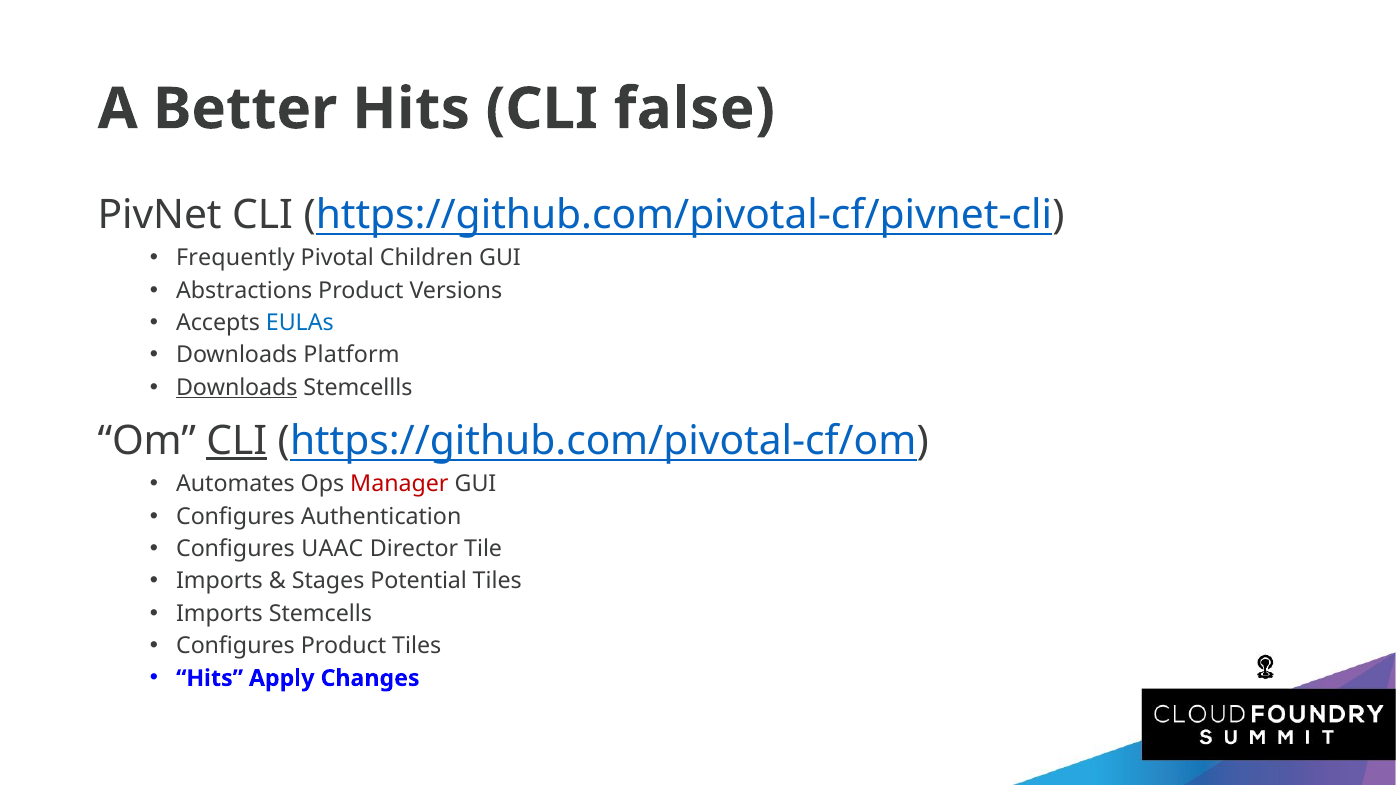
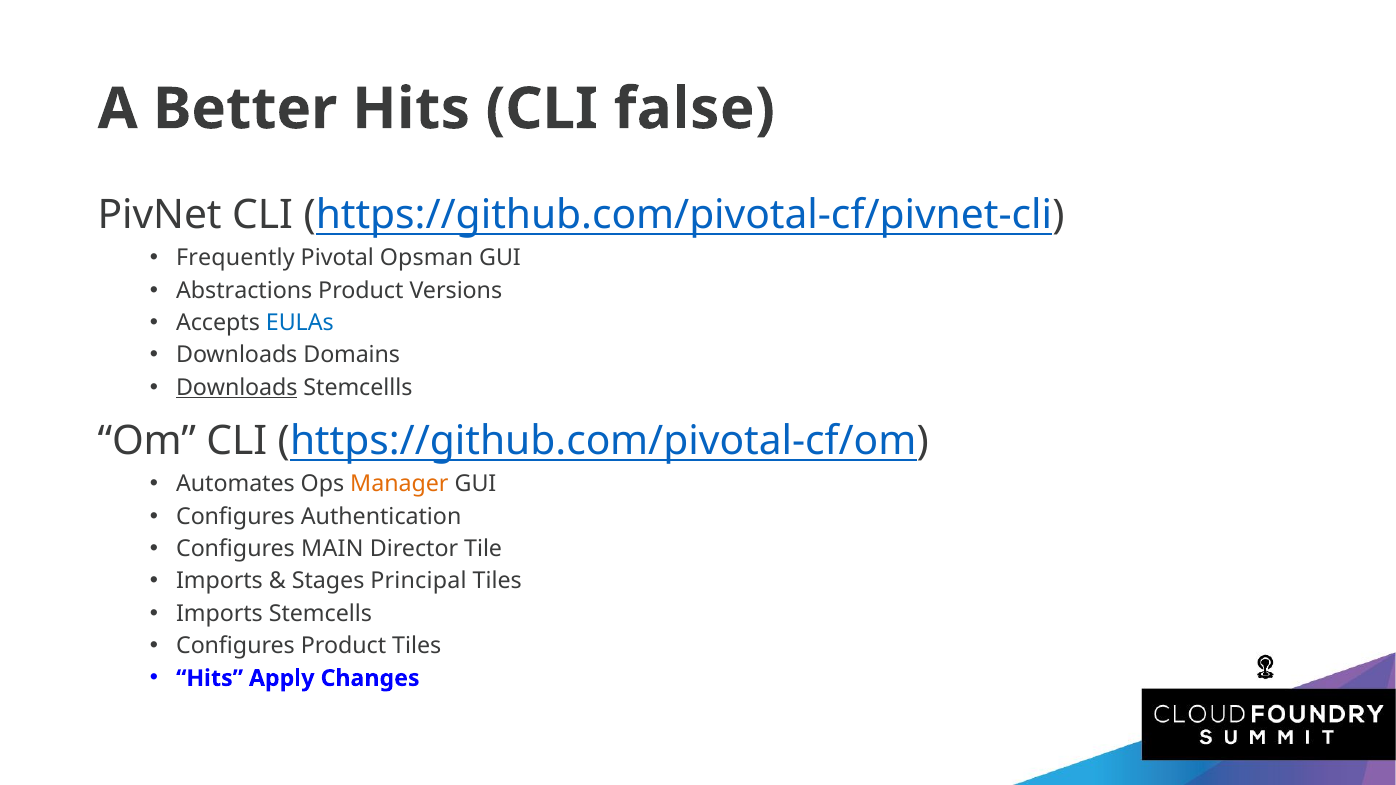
Children: Children -> Opsman
Platform: Platform -> Domains
CLI at (237, 441) underline: present -> none
Manager colour: red -> orange
UAAC: UAAC -> MAIN
Potential: Potential -> Principal
